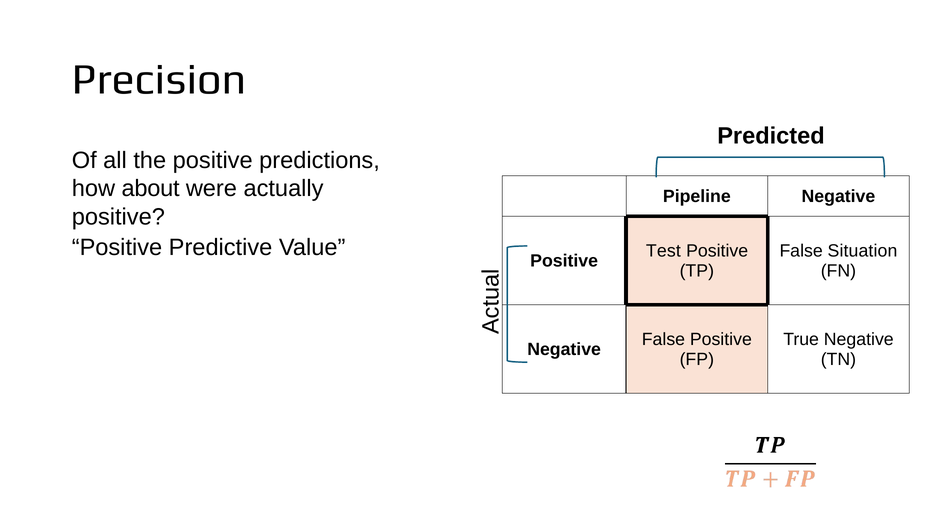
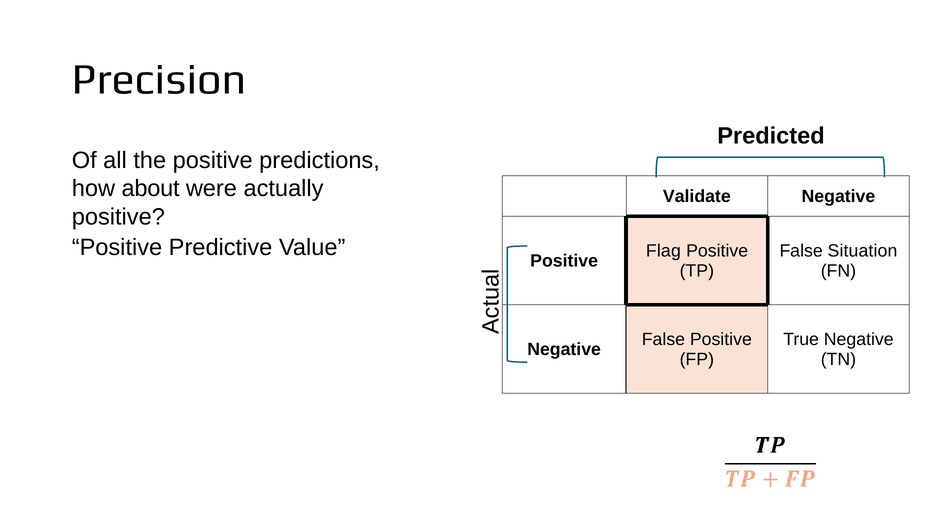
Pipeline: Pipeline -> Validate
Test: Test -> Flag
